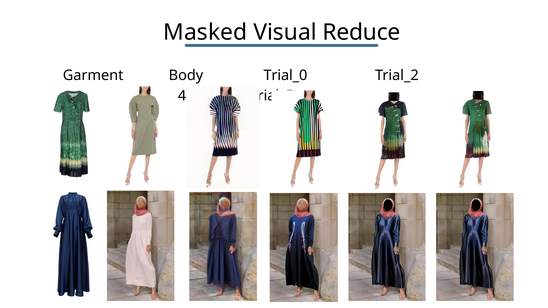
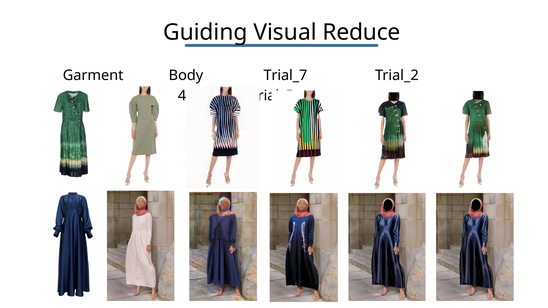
Masked: Masked -> Guiding
Trial_0: Trial_0 -> Trial_7
